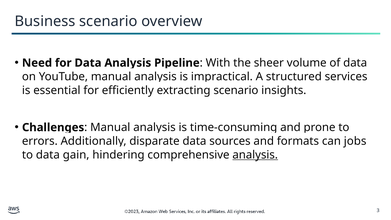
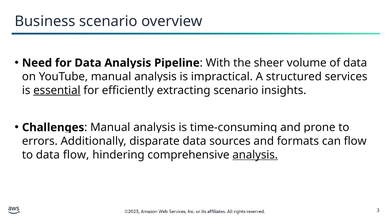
essential underline: none -> present
can jobs: jobs -> flow
data gain: gain -> flow
